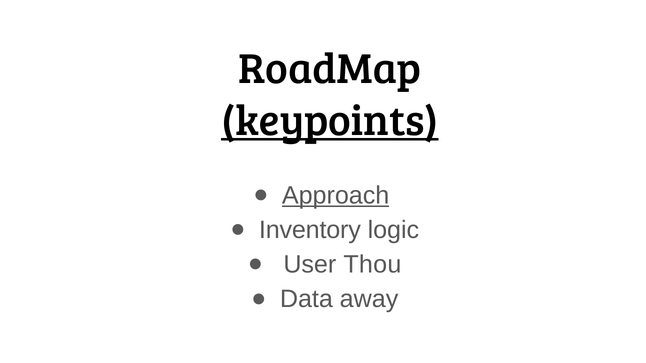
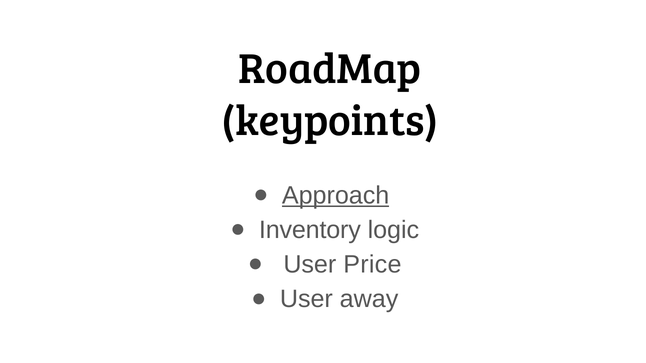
keypoints underline: present -> none
Thou: Thou -> Price
Data at (306, 300): Data -> User
